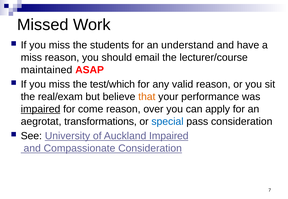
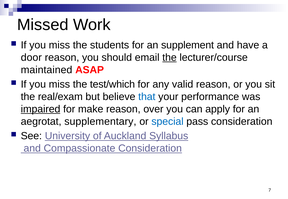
understand: understand -> supplement
miss at (31, 58): miss -> door
the at (170, 58) underline: none -> present
that colour: orange -> blue
come: come -> make
transformations: transformations -> supplementary
Auckland Impaired: Impaired -> Syllabus
